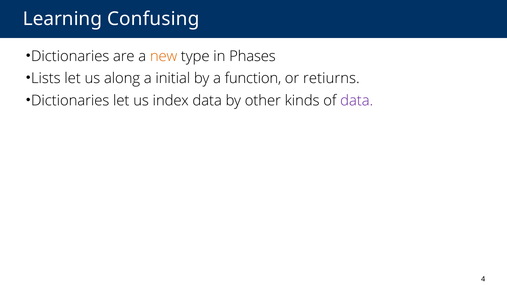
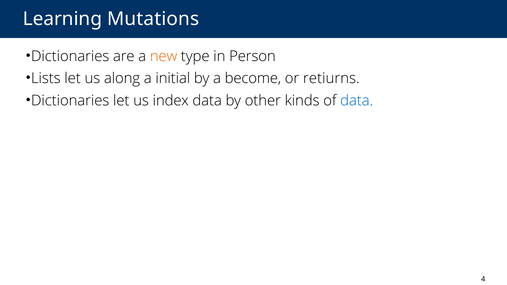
Confusing: Confusing -> Mutations
Phases: Phases -> Person
function: function -> become
data at (357, 101) colour: purple -> blue
